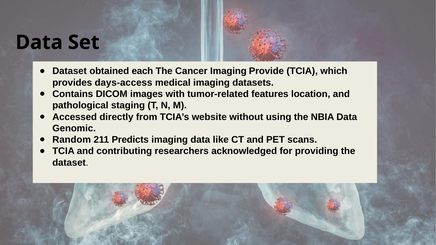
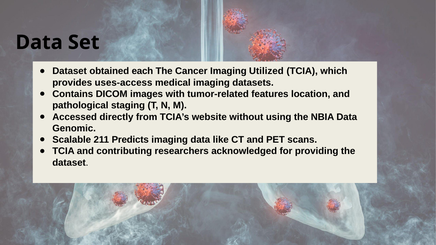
Provide: Provide -> Utilized
days-access: days-access -> uses-access
Random: Random -> Scalable
